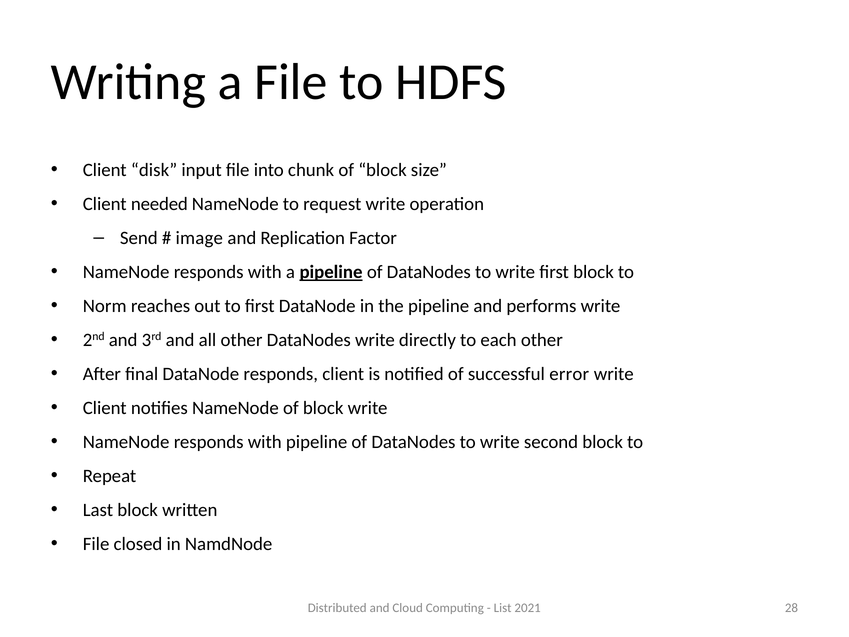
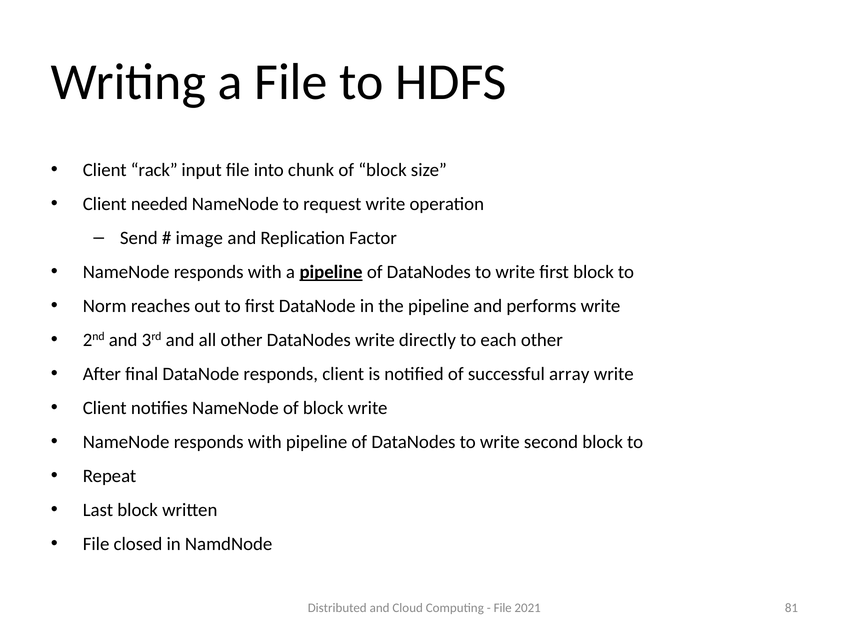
disk: disk -> rack
error: error -> array
List at (503, 608): List -> File
28: 28 -> 81
